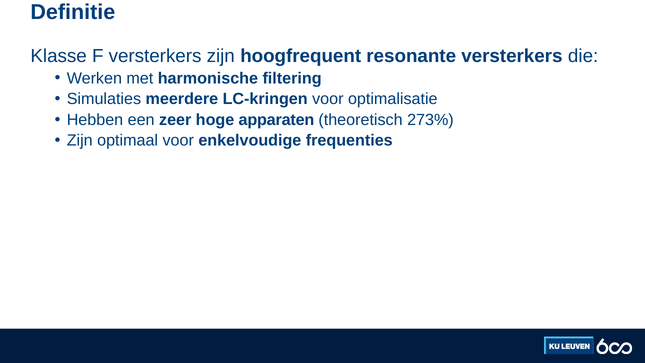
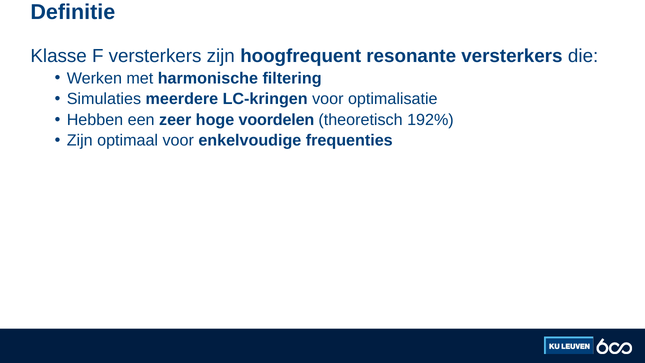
apparaten: apparaten -> voordelen
273%: 273% -> 192%
